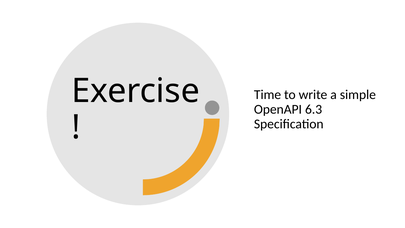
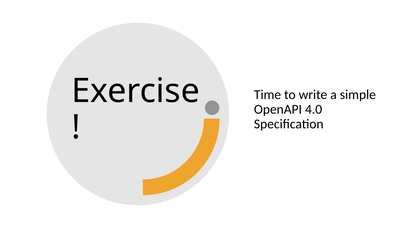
6.3: 6.3 -> 4.0
